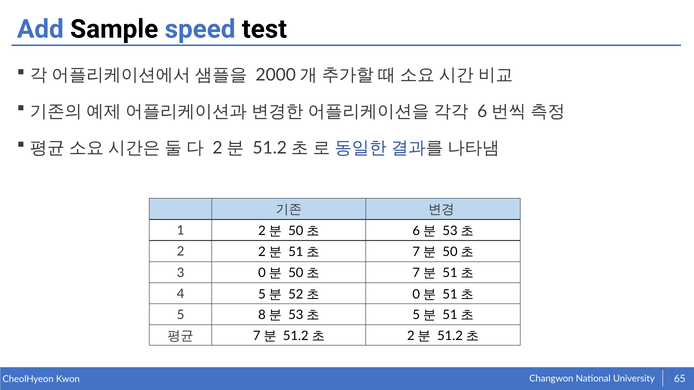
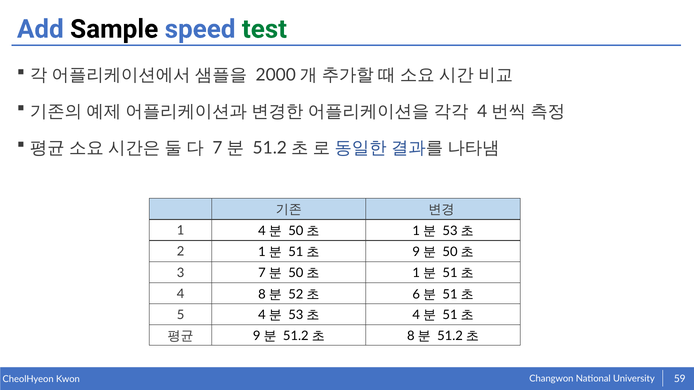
test colour: black -> green
6 at (482, 112): 6 -> 4
2 at (217, 148): 2 -> 7
1 2: 2 -> 4
6 at (416, 231): 6 -> 1
2 2: 2 -> 1
7 at (416, 252): 7 -> 9
3 0: 0 -> 7
7 at (416, 273): 7 -> 1
4 5: 5 -> 8
0 at (416, 294): 0 -> 6
5 8: 8 -> 4
5 at (416, 315): 5 -> 4
7 at (257, 336): 7 -> 9
2 at (411, 336): 2 -> 8
65: 65 -> 59
